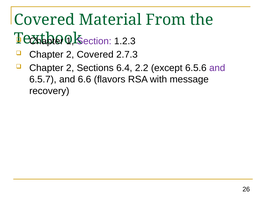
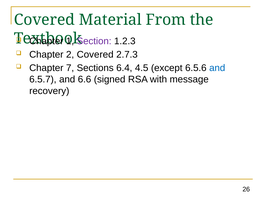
2 at (70, 68): 2 -> 7
2.2: 2.2 -> 4.5
and at (217, 68) colour: purple -> blue
flavors: flavors -> signed
